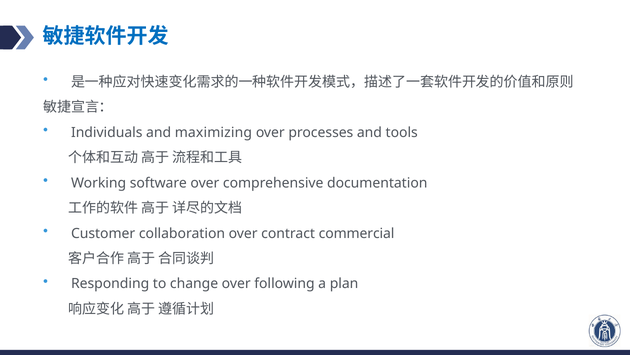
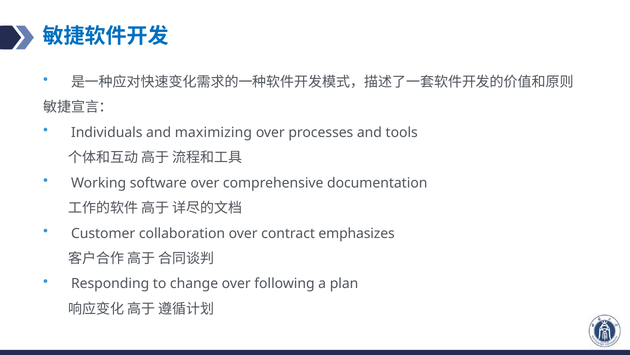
commercial: commercial -> emphasizes
